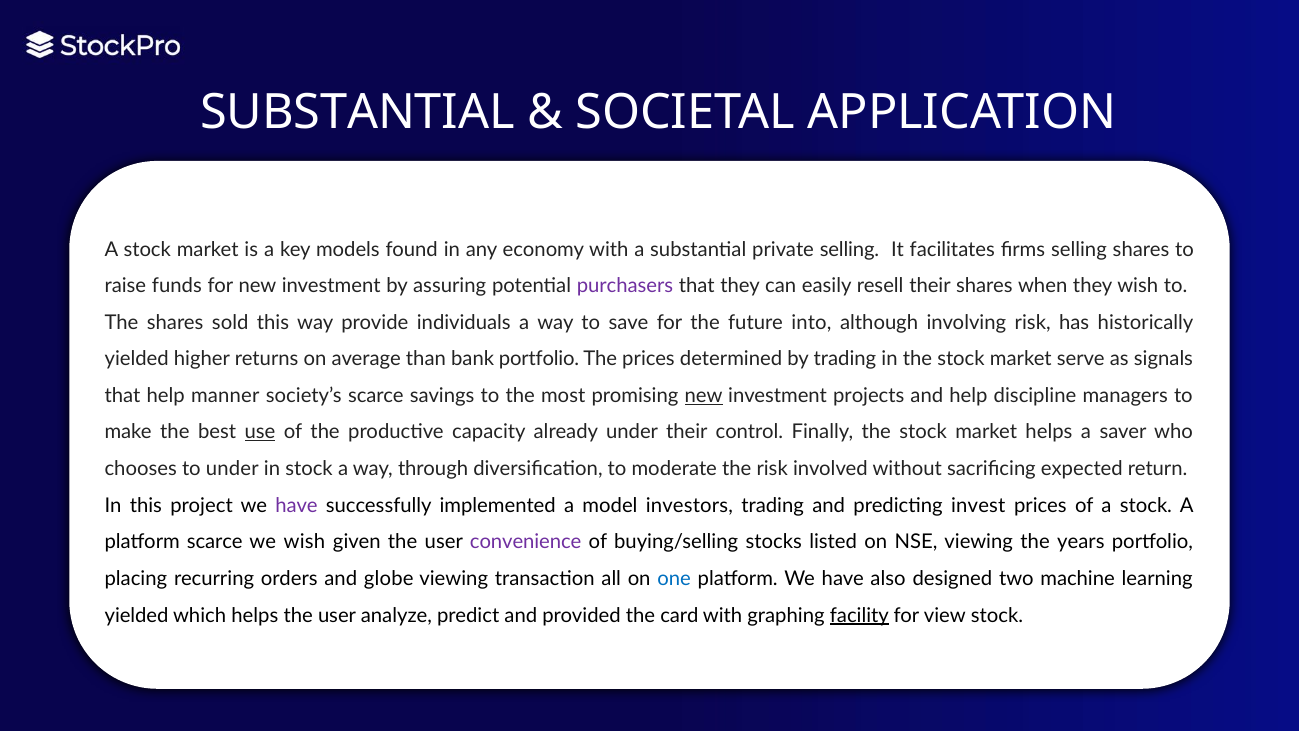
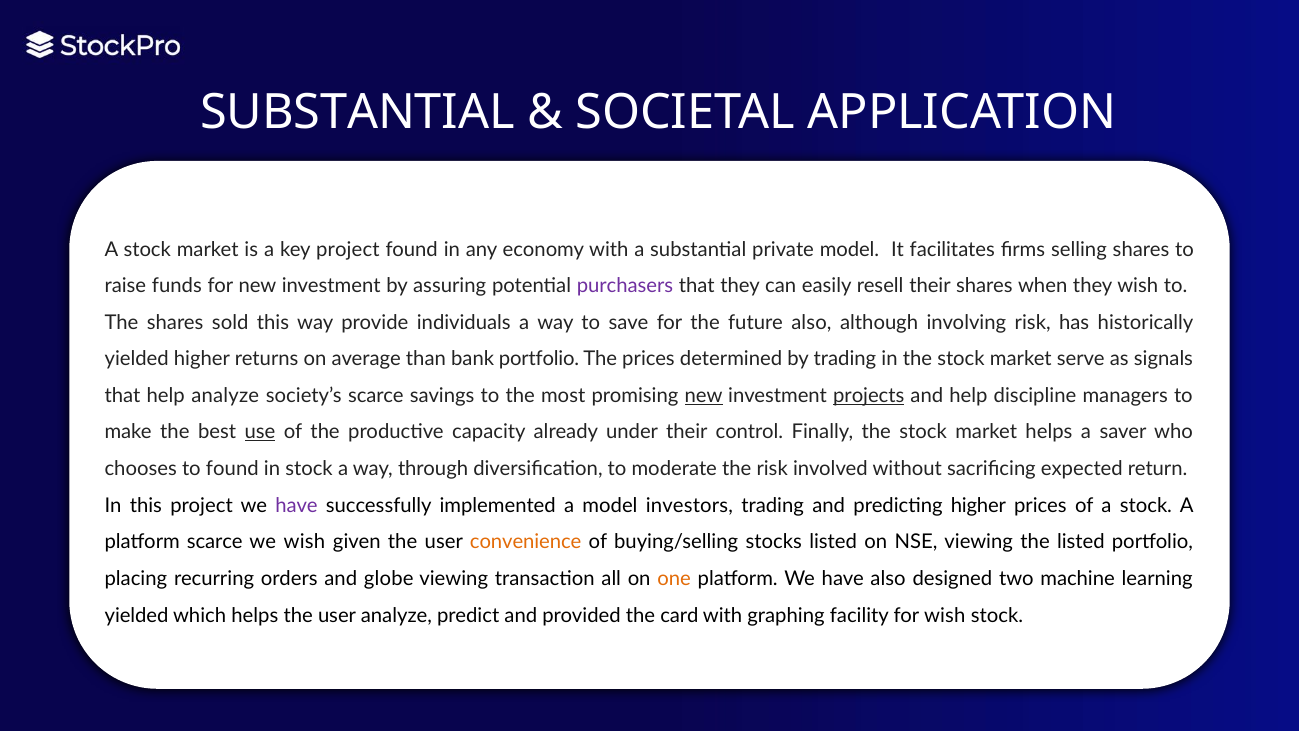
key models: models -> project
private selling: selling -> model
future into: into -> also
help manner: manner -> analyze
projects underline: none -> present
to under: under -> found
predicting invest: invest -> higher
convenience colour: purple -> orange
the years: years -> listed
one colour: blue -> orange
facility underline: present -> none
for view: view -> wish
